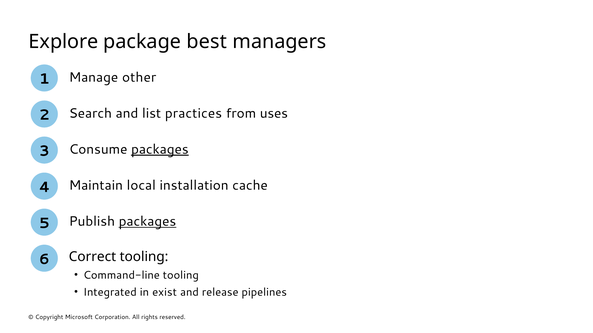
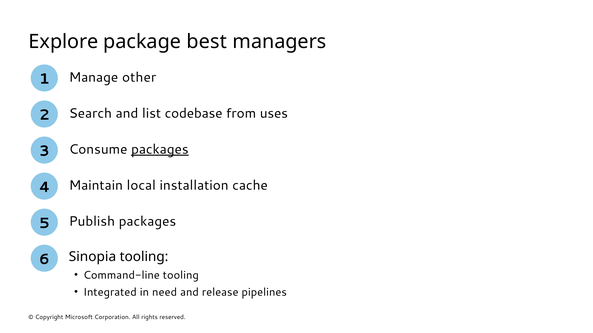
practices: practices -> codebase
packages at (147, 222) underline: present -> none
Correct: Correct -> Sinopia
exist: exist -> need
